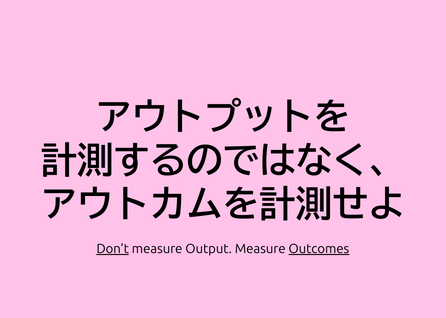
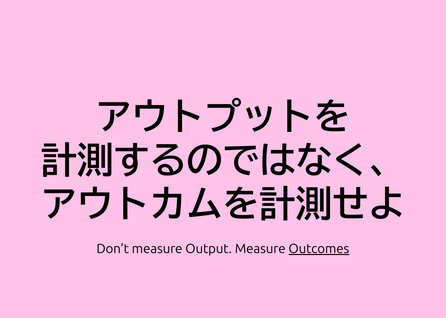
Don’t underline: present -> none
